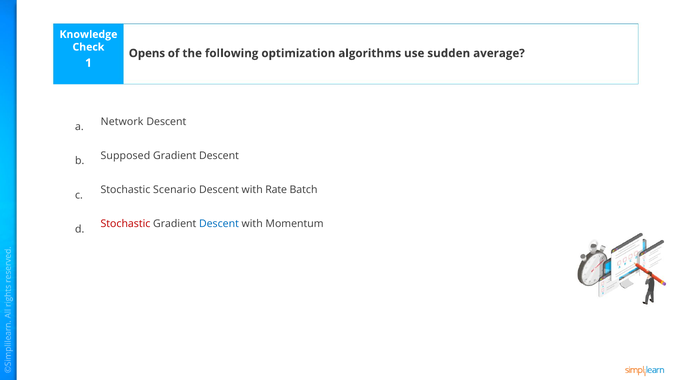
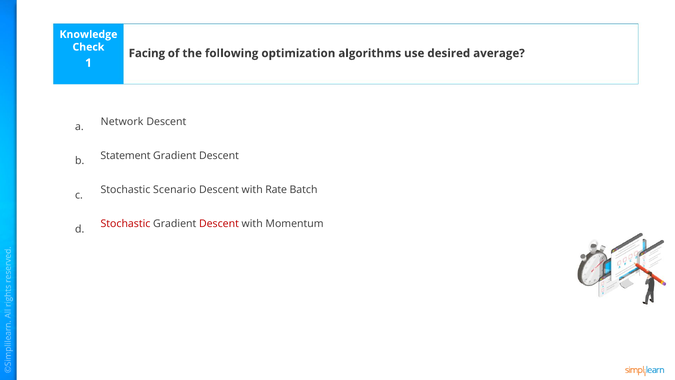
Opens: Opens -> Facing
sudden: sudden -> desired
Supposed: Supposed -> Statement
Descent at (219, 224) colour: blue -> red
